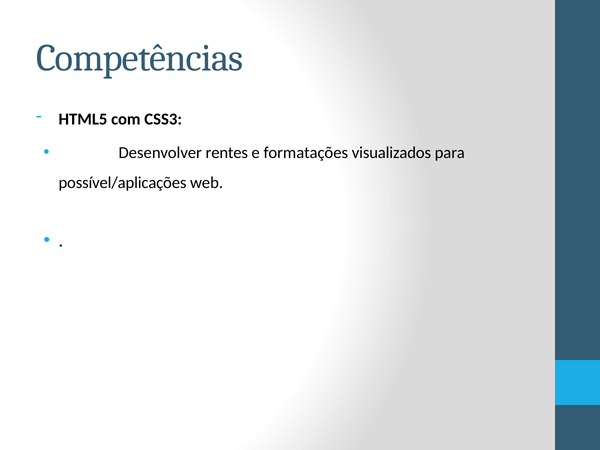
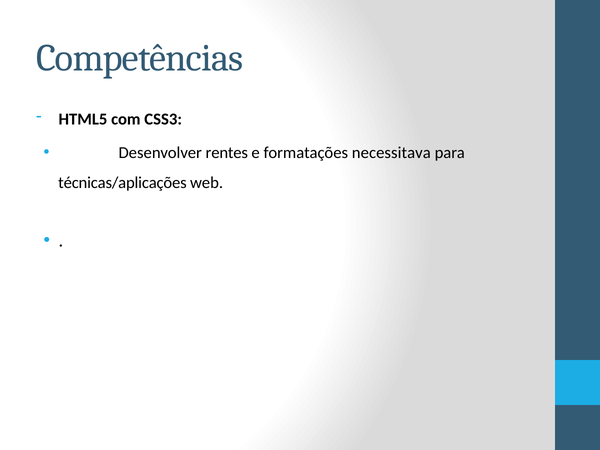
visualizados: visualizados -> necessitava
possível/aplicações: possível/aplicações -> técnicas/aplicações
